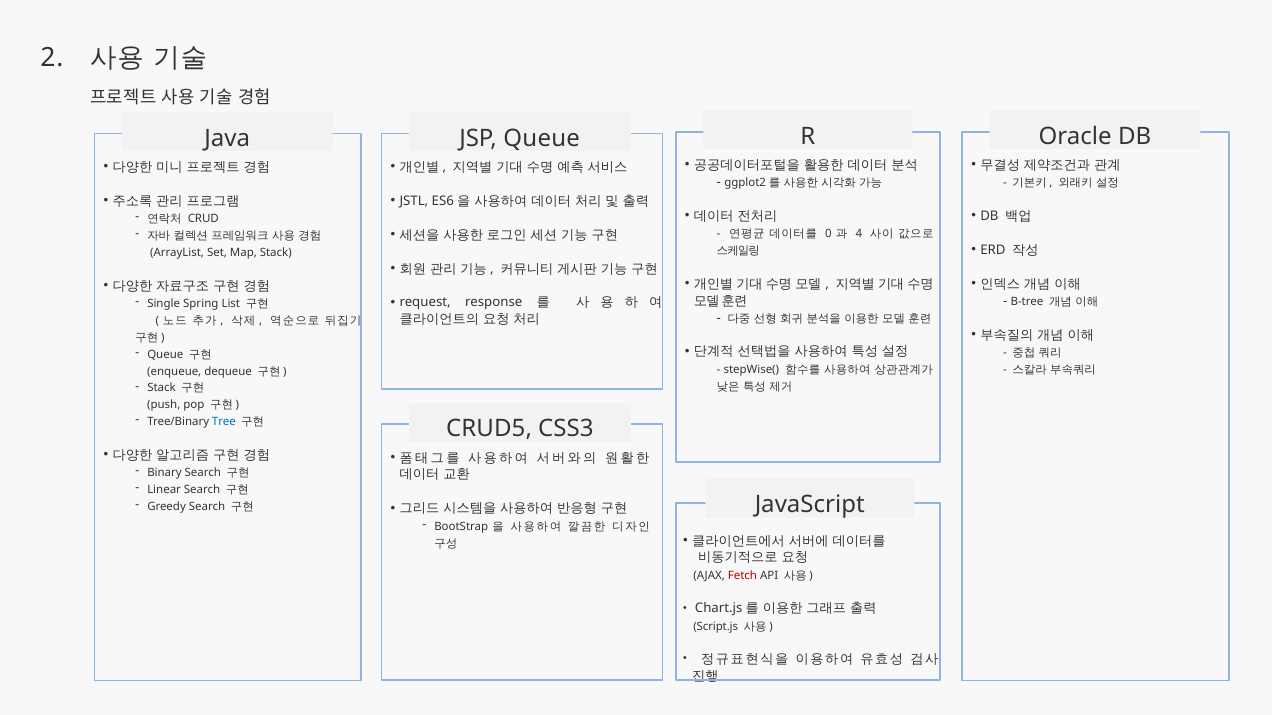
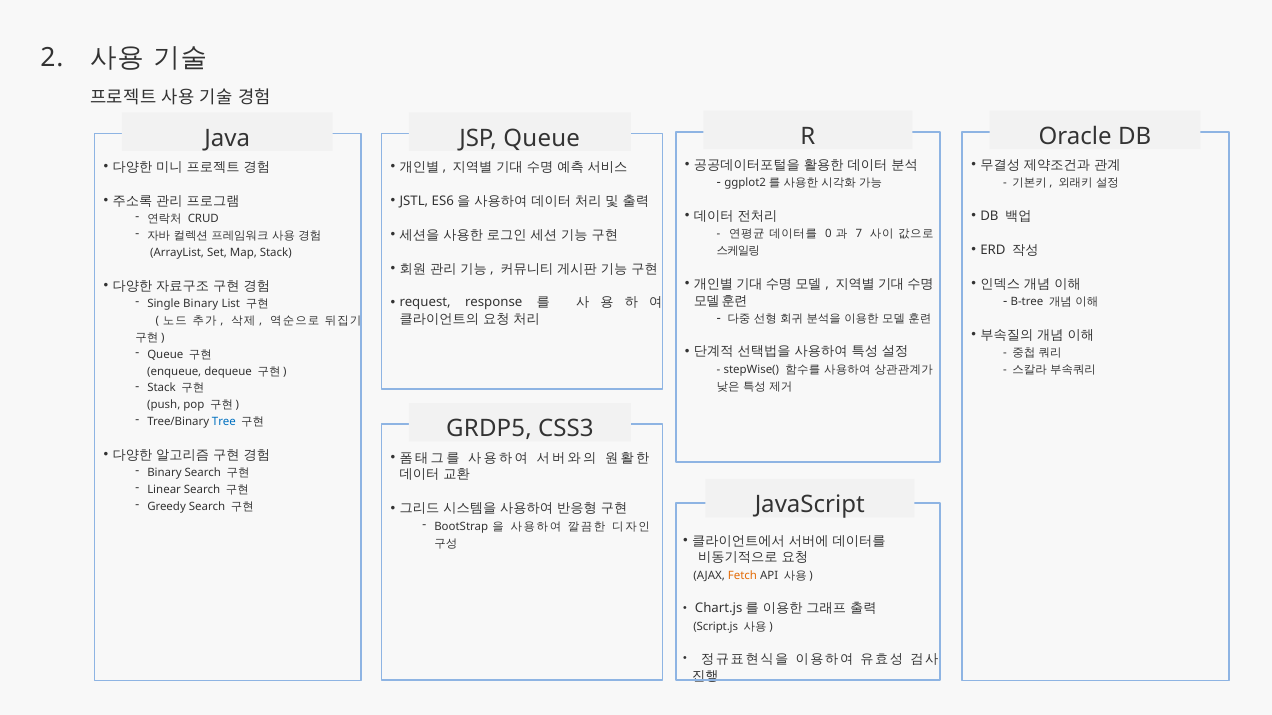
4: 4 -> 7
Single Spring: Spring -> Binary
CRUD5: CRUD5 -> GRDP5
Fetch colour: red -> orange
